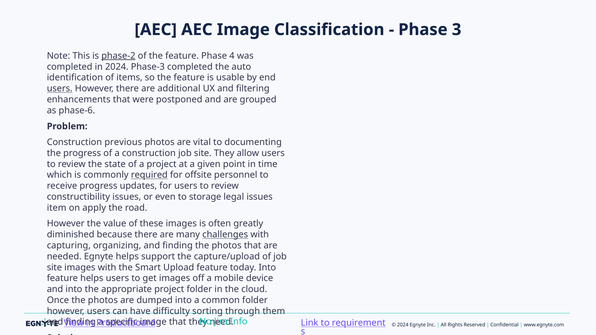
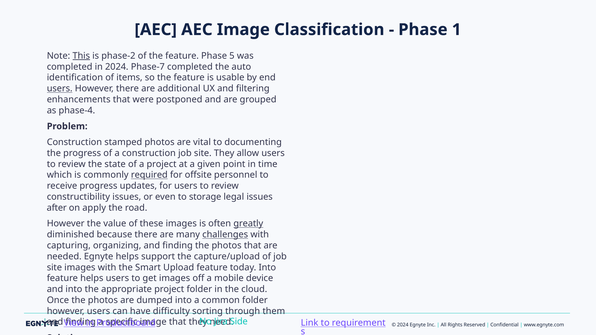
3: 3 -> 1
This underline: none -> present
phase-2 underline: present -> none
4: 4 -> 5
Phase-3: Phase-3 -> Phase-7
phase-6: phase-6 -> phase-4
previous: previous -> stamped
item at (57, 208): item -> after
greatly underline: none -> present
Info: Info -> Side
